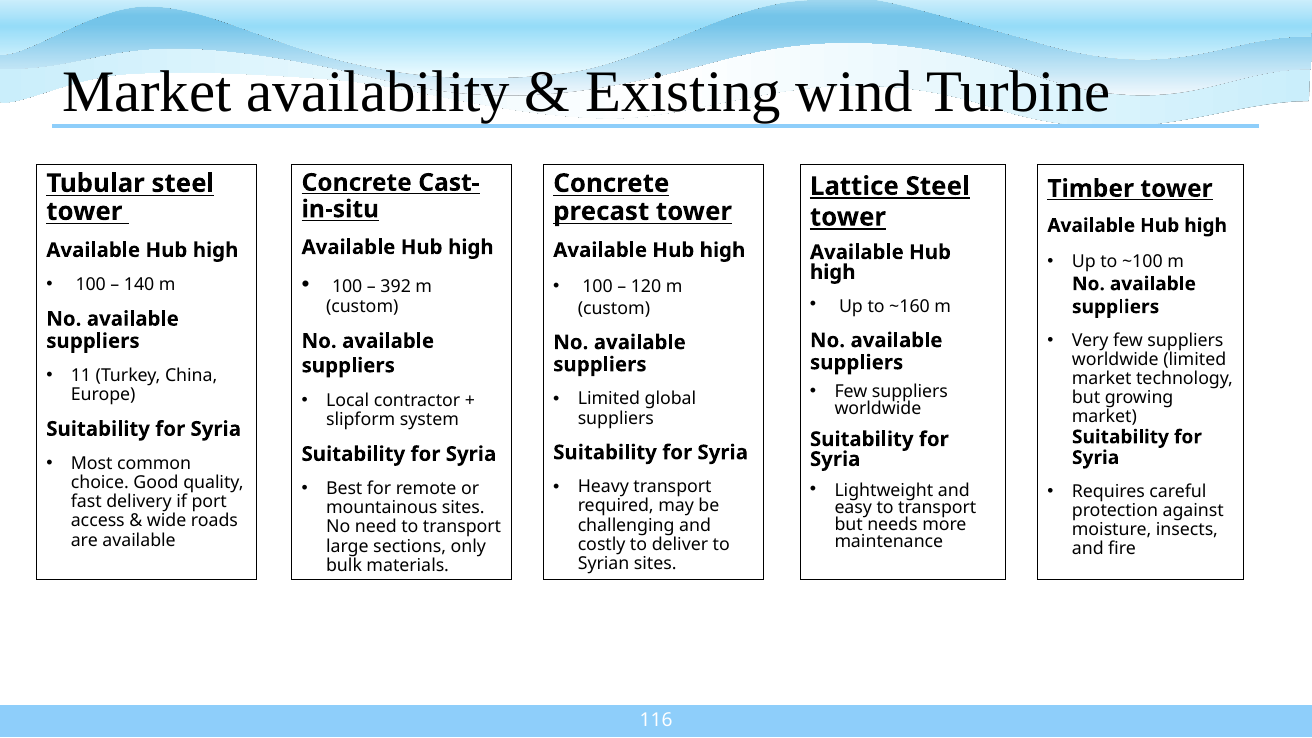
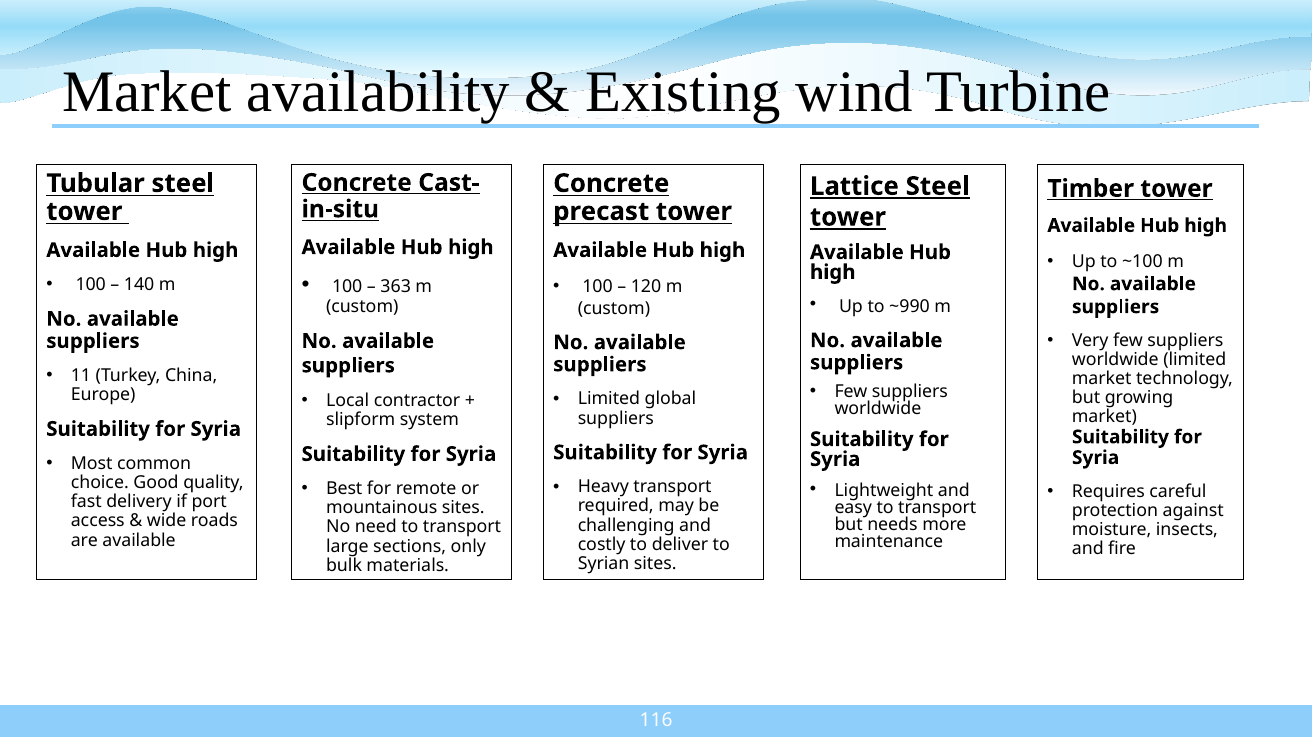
392: 392 -> 363
~160: ~160 -> ~990
